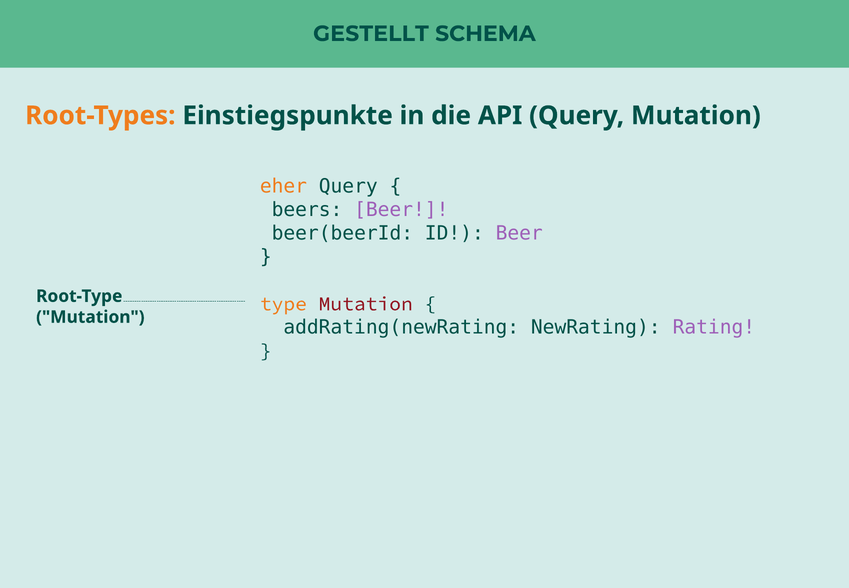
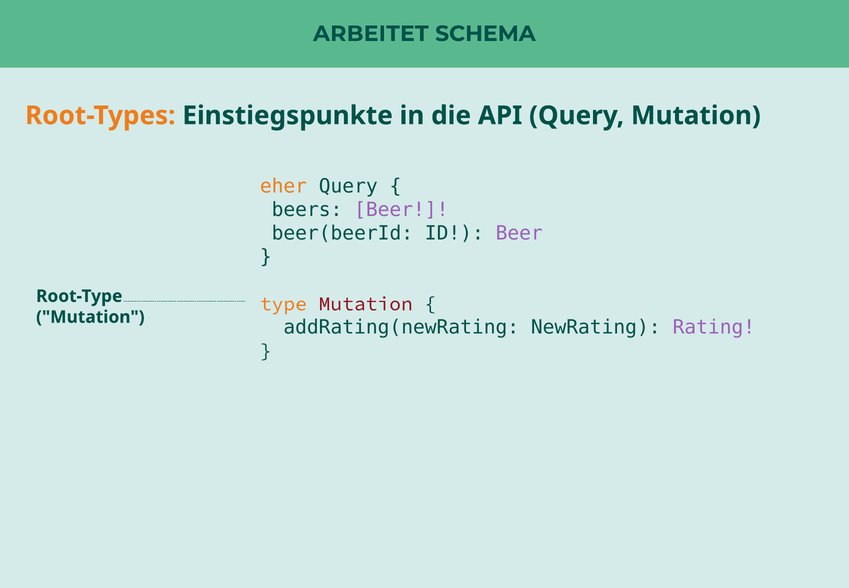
GESTELLT: GESTELLT -> ARBEITET
